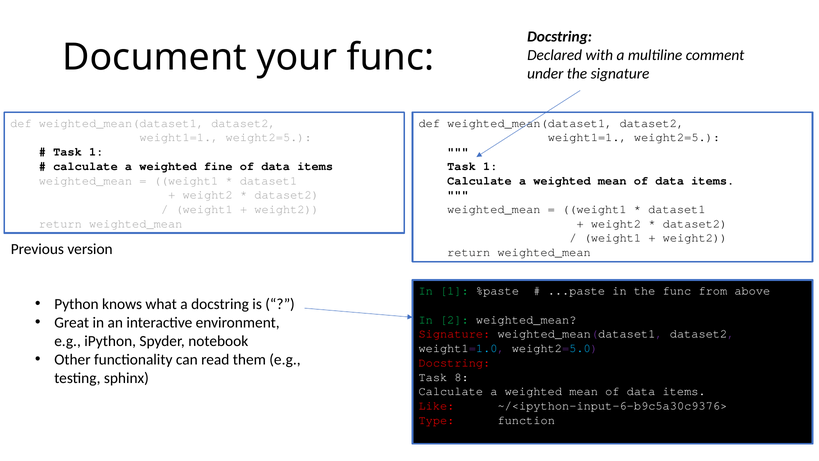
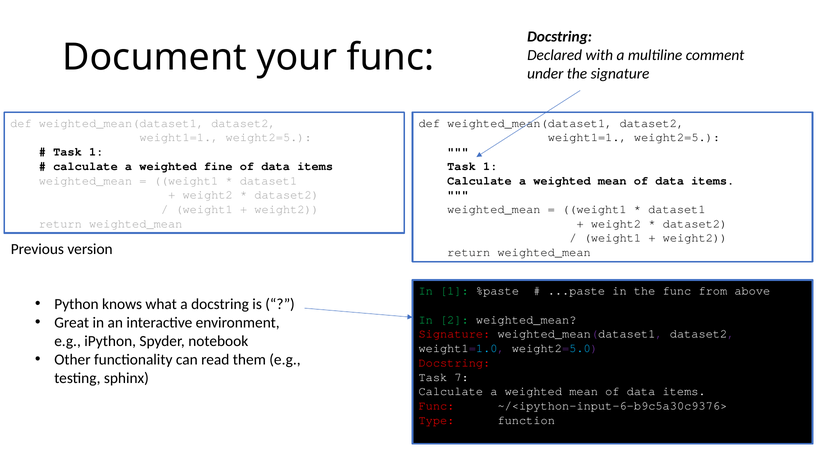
8: 8 -> 7
Like at (436, 406): Like -> Func
